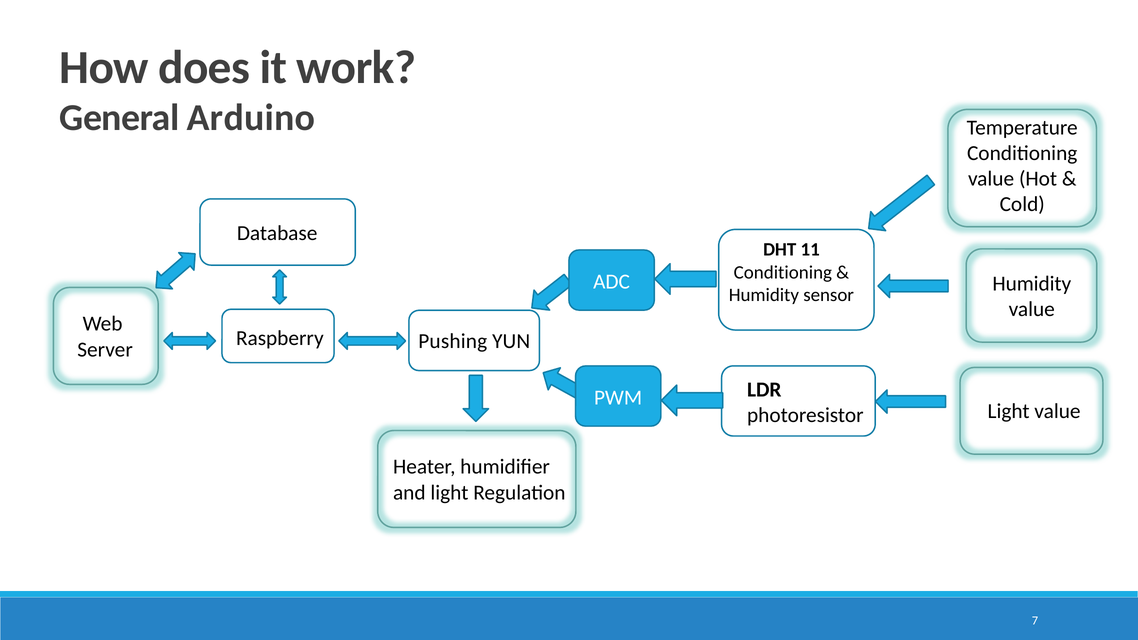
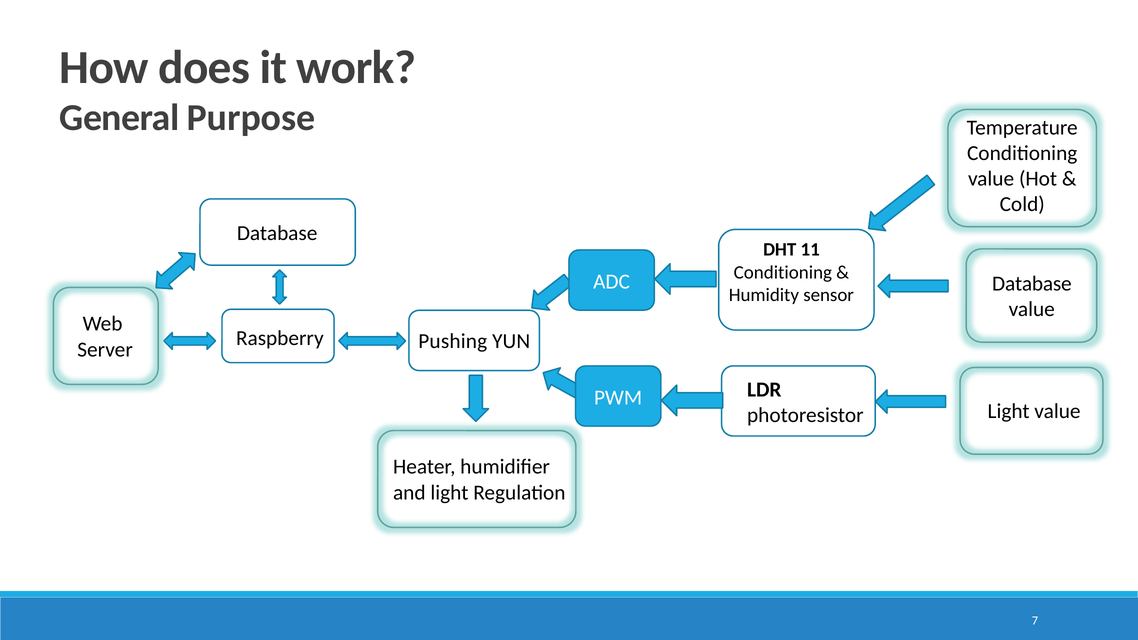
Arduino: Arduino -> Purpose
Humidity at (1032, 284): Humidity -> Database
